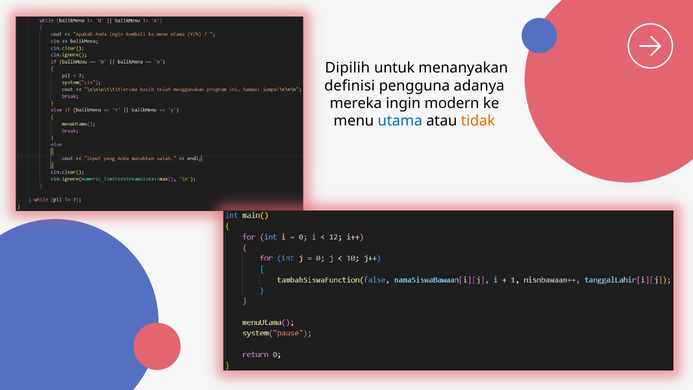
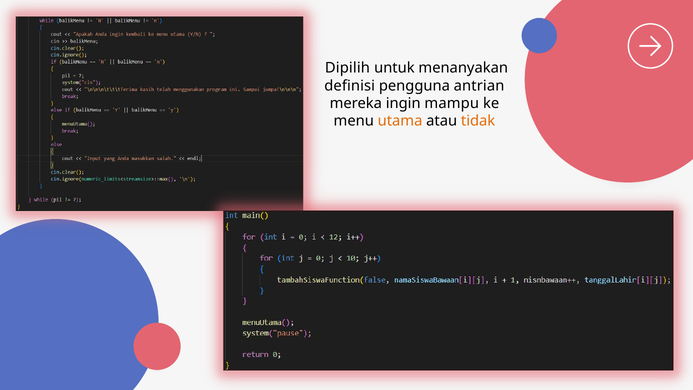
adanya: adanya -> antrian
modern: modern -> mampu
utama colour: blue -> orange
